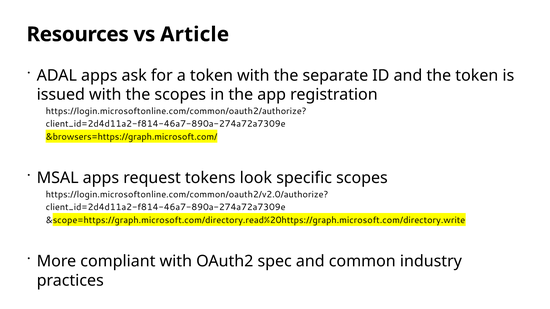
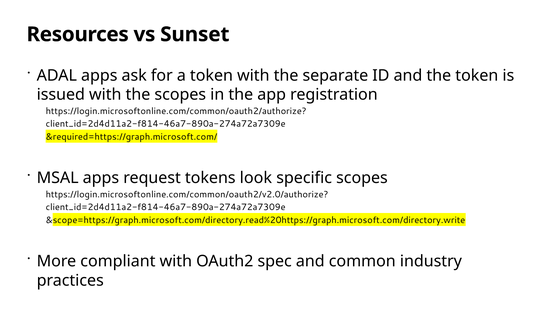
Article: Article -> Sunset
&browsers=https://graph.microsoft.com/: &browsers=https://graph.microsoft.com/ -> &required=https://graph.microsoft.com/
